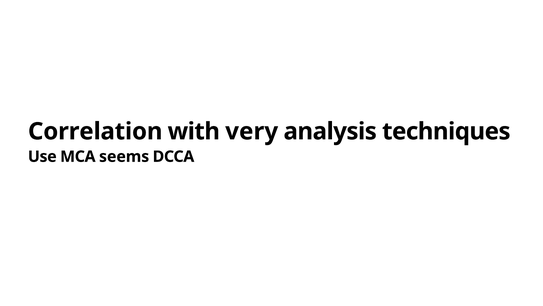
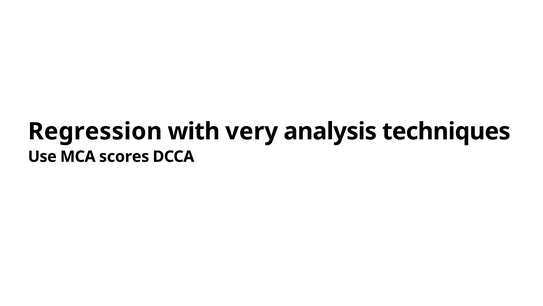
Correlation: Correlation -> Regression
seems: seems -> scores
